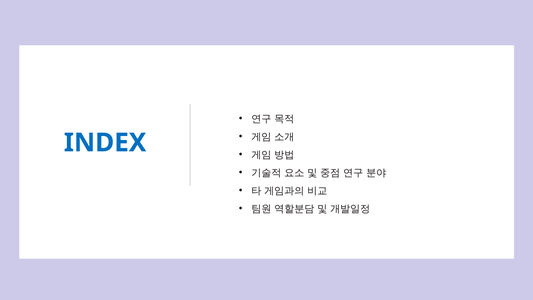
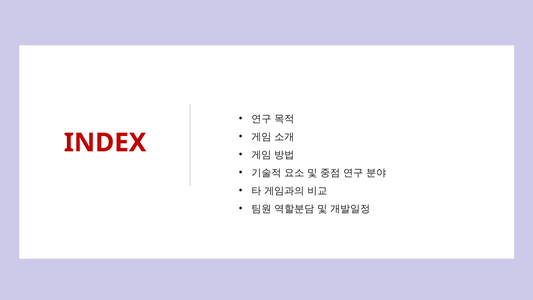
INDEX colour: blue -> red
